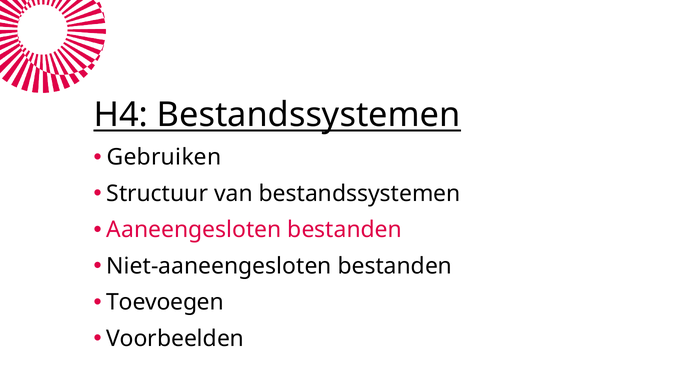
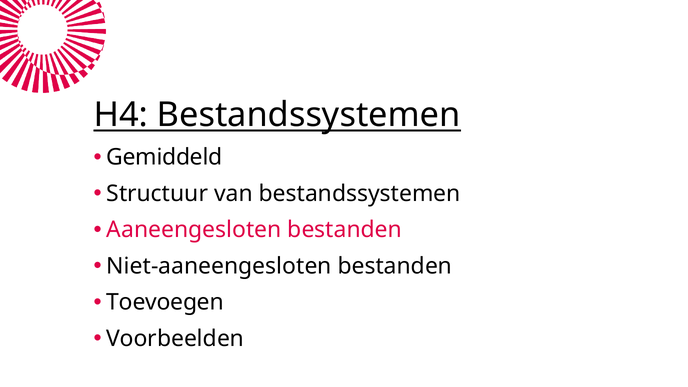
Gebruiken: Gebruiken -> Gemiddeld
